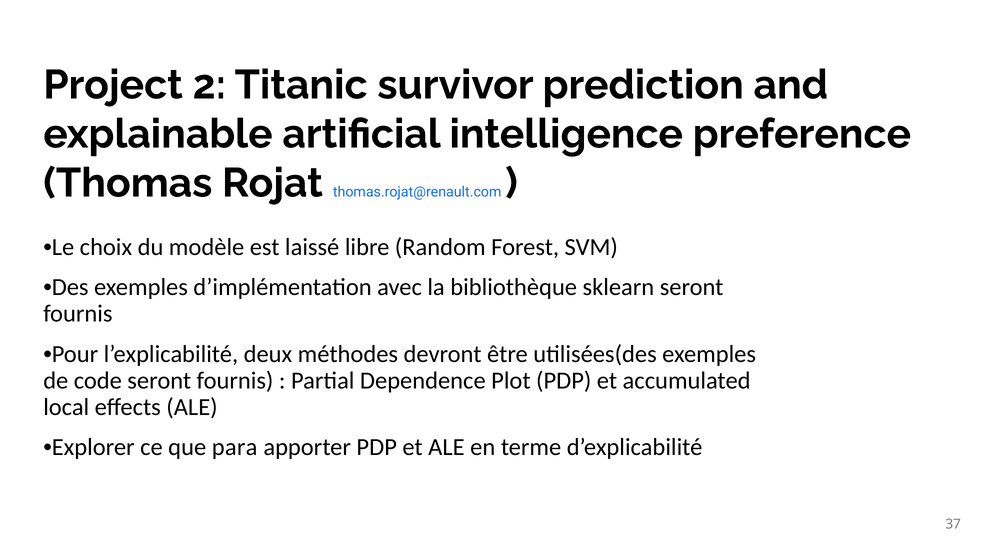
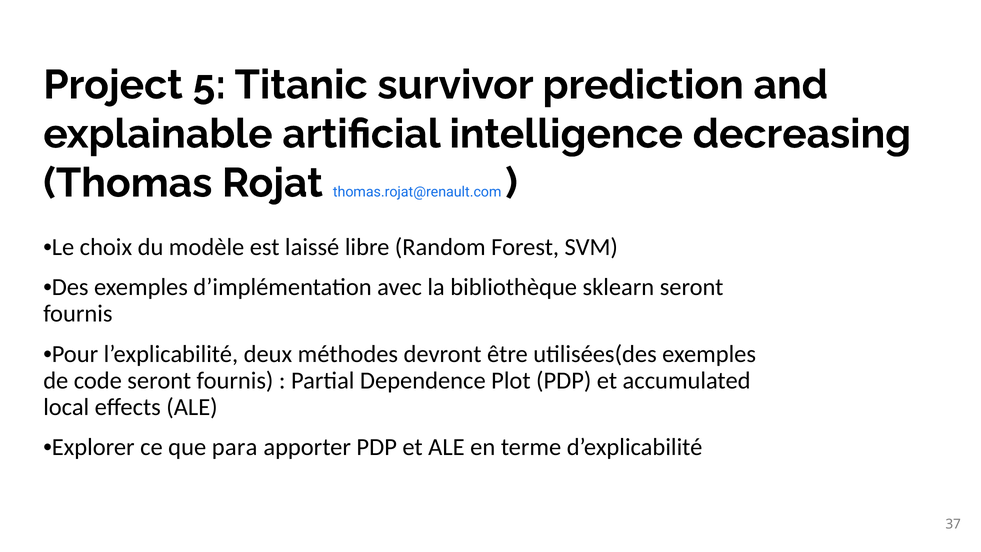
2: 2 -> 5
preference: preference -> decreasing
